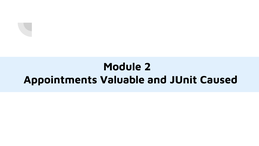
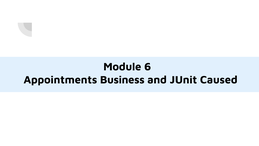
2: 2 -> 6
Valuable: Valuable -> Business
